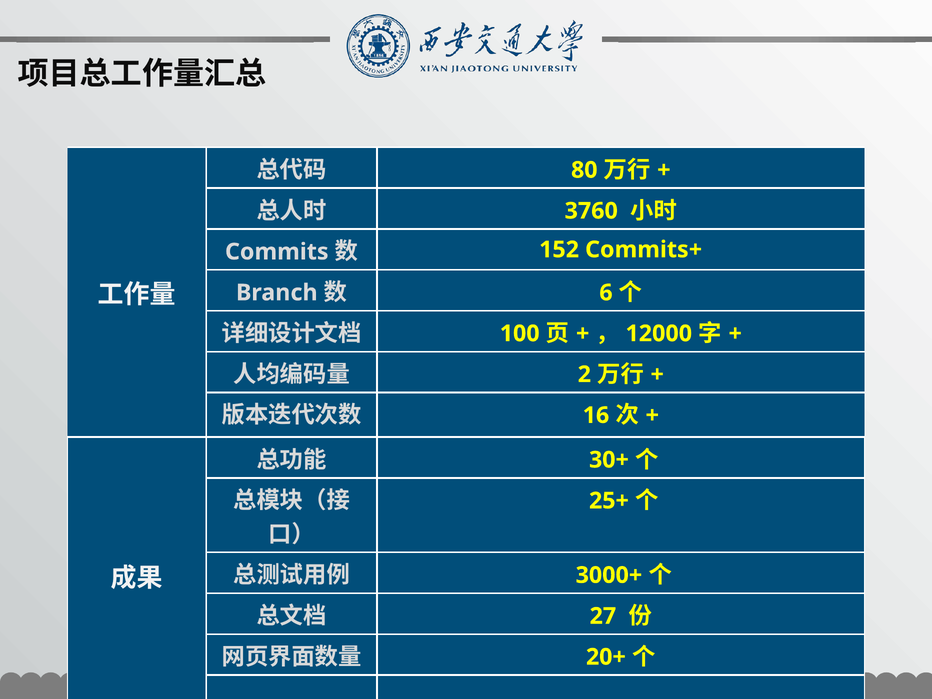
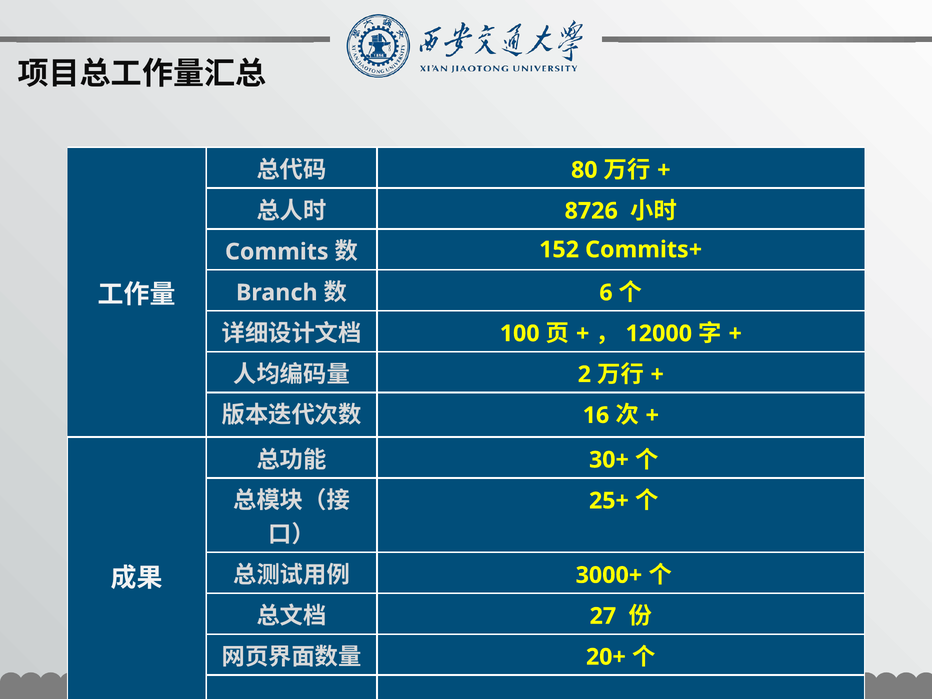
3760: 3760 -> 8726
